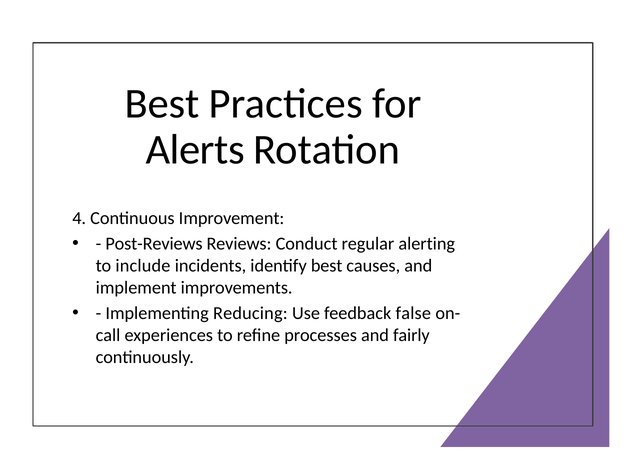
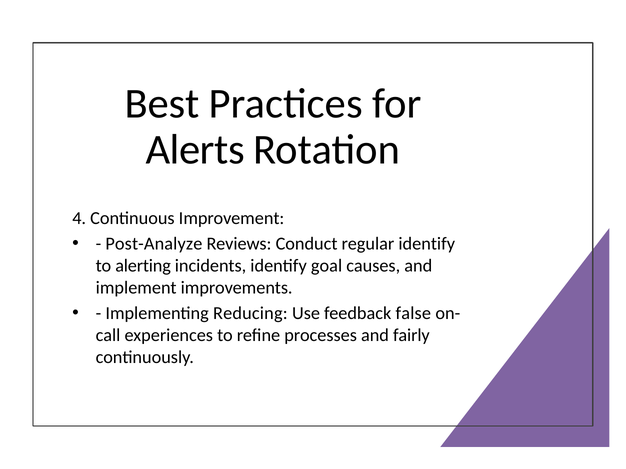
Post-Reviews: Post-Reviews -> Post-Analyze
regular alerting: alerting -> identify
include: include -> alerting
identify best: best -> goal
